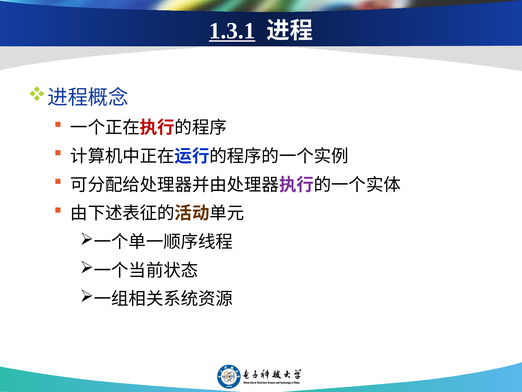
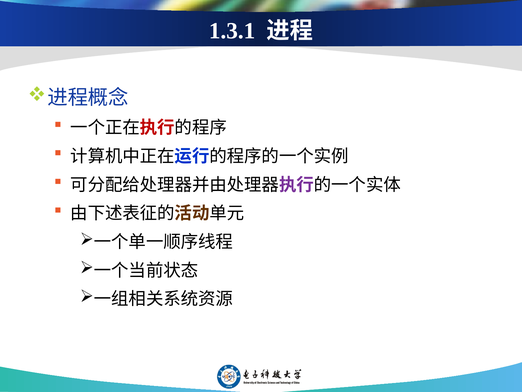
1.3.1 underline: present -> none
